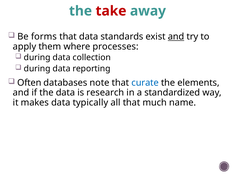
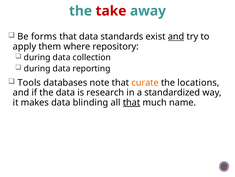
processes: processes -> repository
Often: Often -> Tools
curate colour: blue -> orange
elements: elements -> locations
typically: typically -> blinding
that at (132, 102) underline: none -> present
